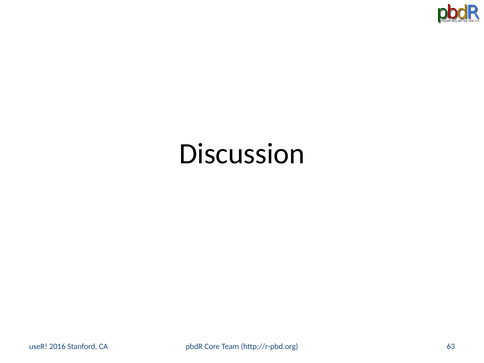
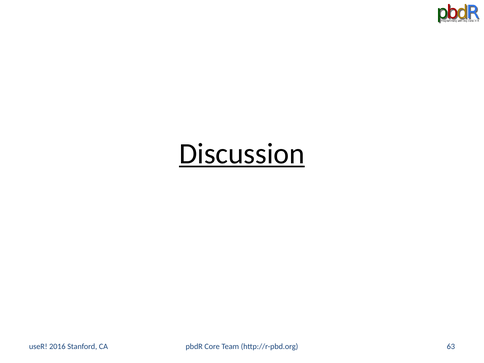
Discussion underline: none -> present
